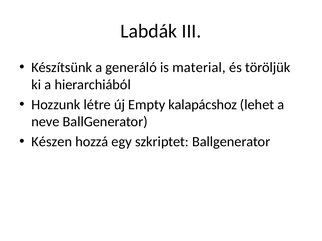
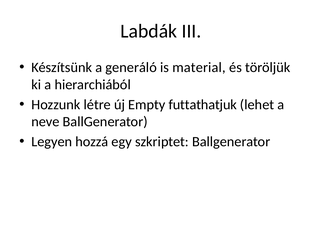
kalapácshoz: kalapácshoz -> futtathatjuk
Készen: Készen -> Legyen
